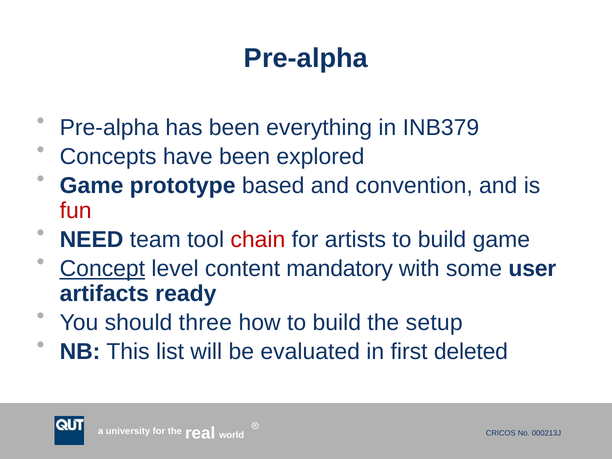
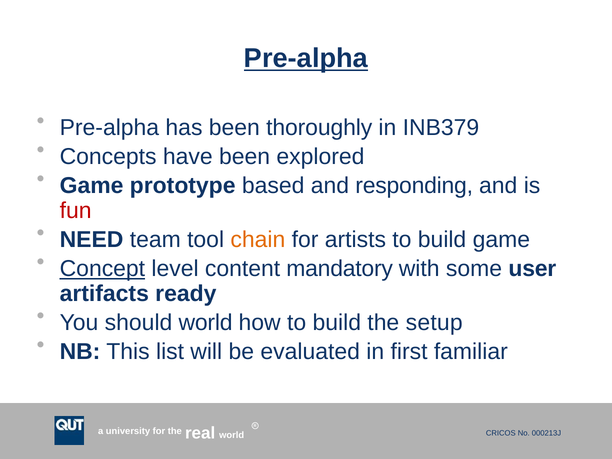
Pre-alpha at (306, 59) underline: none -> present
everything: everything -> thoroughly
convention: convention -> responding
chain colour: red -> orange
should three: three -> world
deleted: deleted -> familiar
